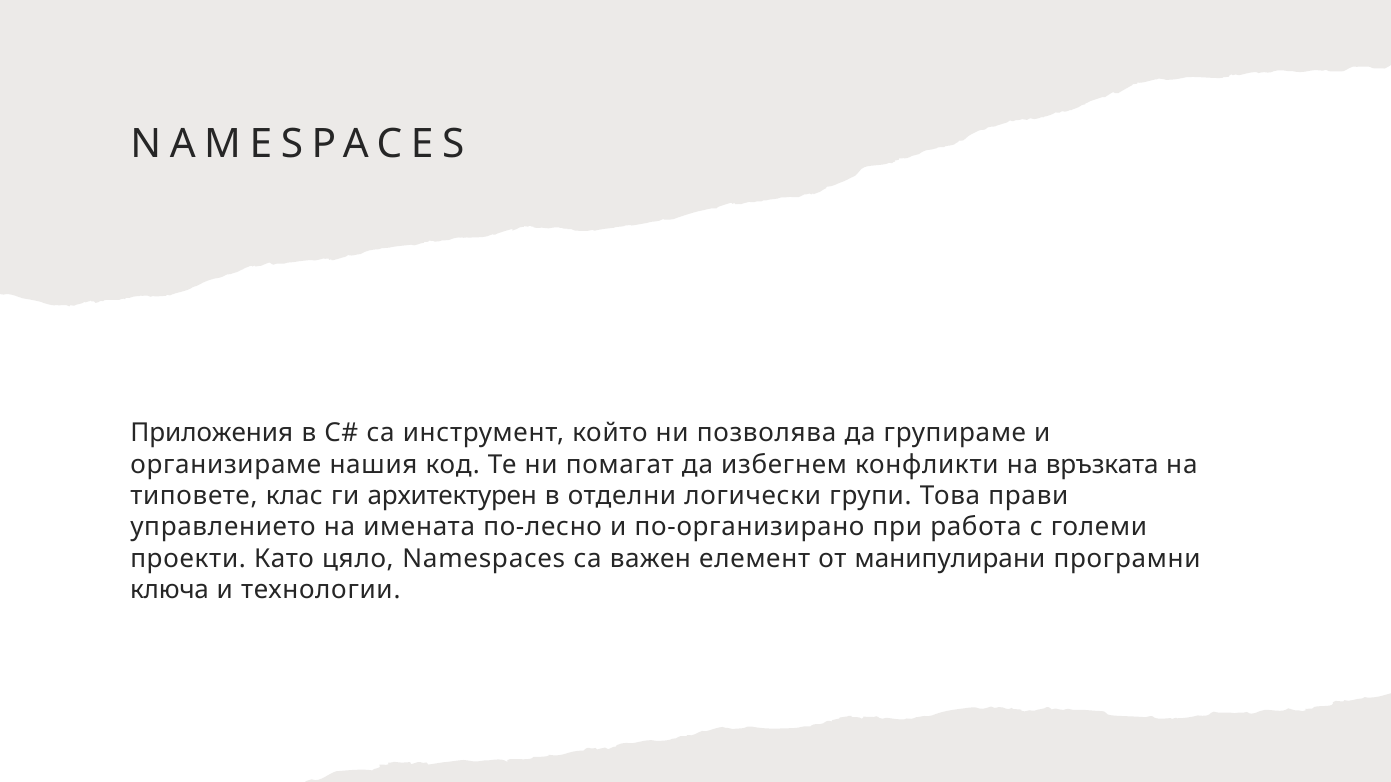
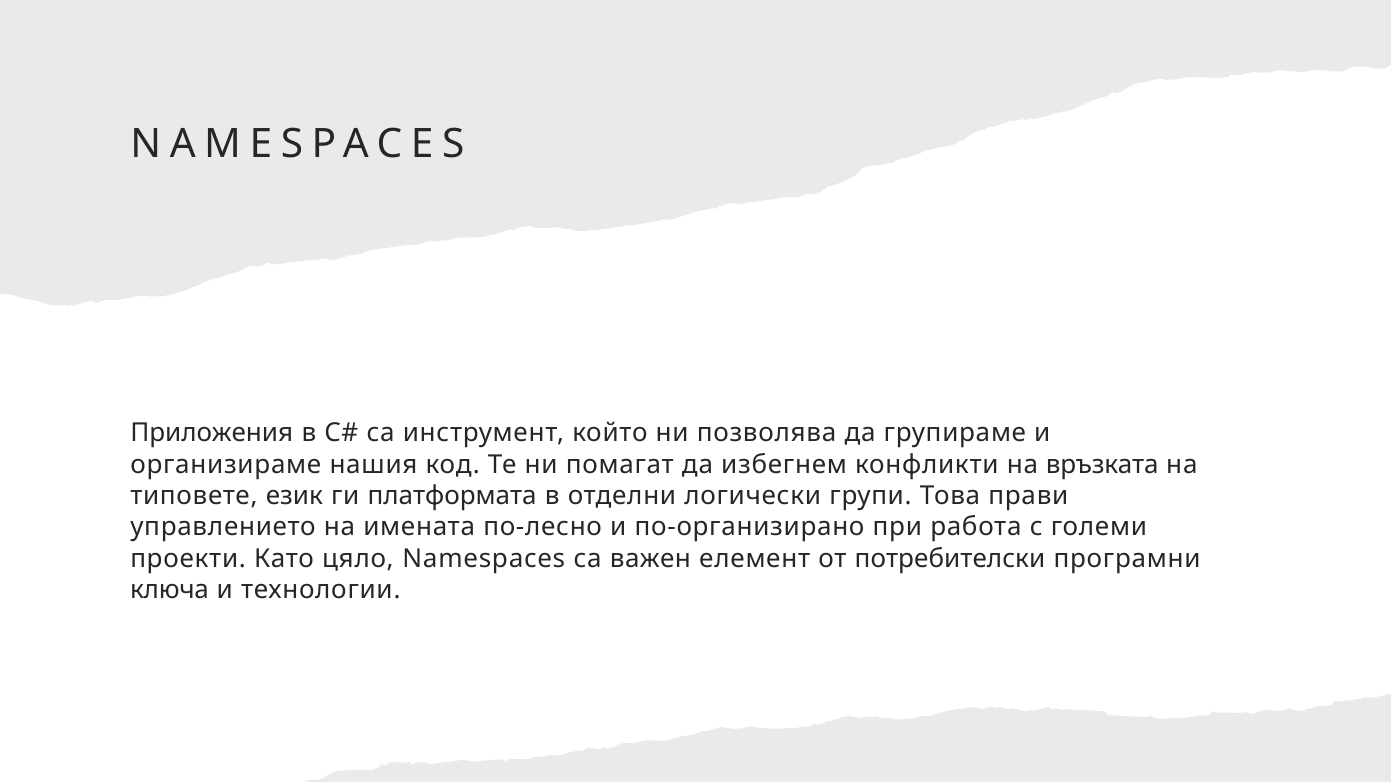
клас: клас -> език
архитектурен: архитектурен -> платформата
манипулирани: манипулирани -> потребителски
